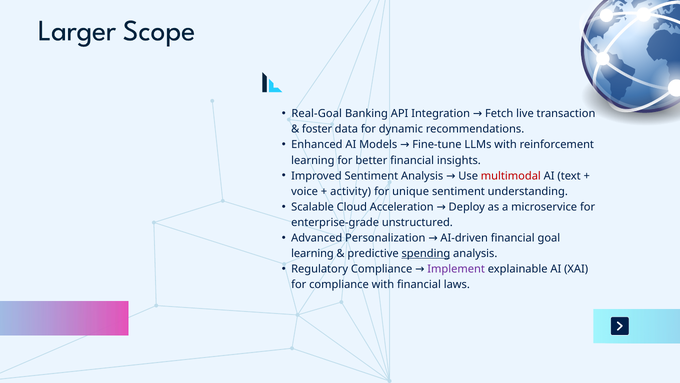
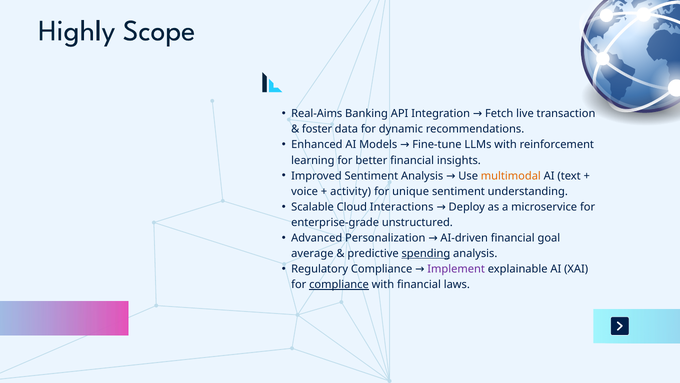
Larger: Larger -> Highly
Real-Goal: Real-Goal -> Real-Aims
multimodal colour: red -> orange
Acceleration: Acceleration -> Interactions
learning at (312, 253): learning -> average
compliance at (339, 284) underline: none -> present
